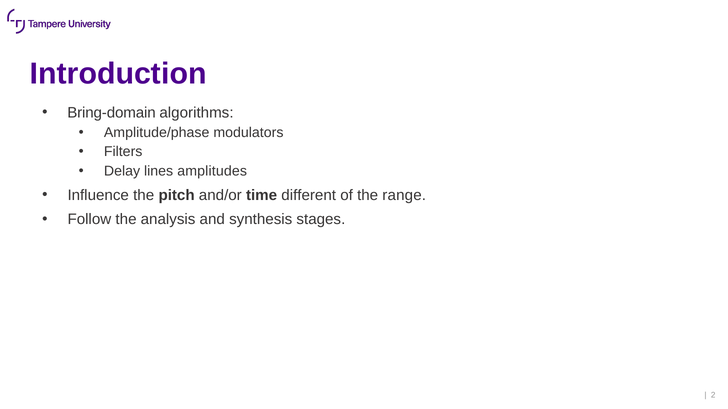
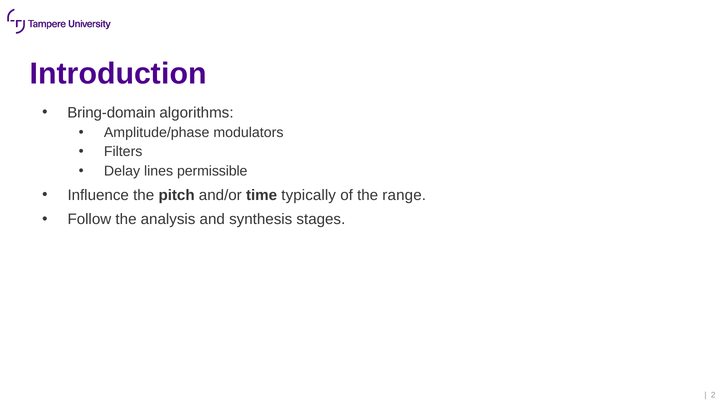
amplitudes: amplitudes -> permissible
different: different -> typically
